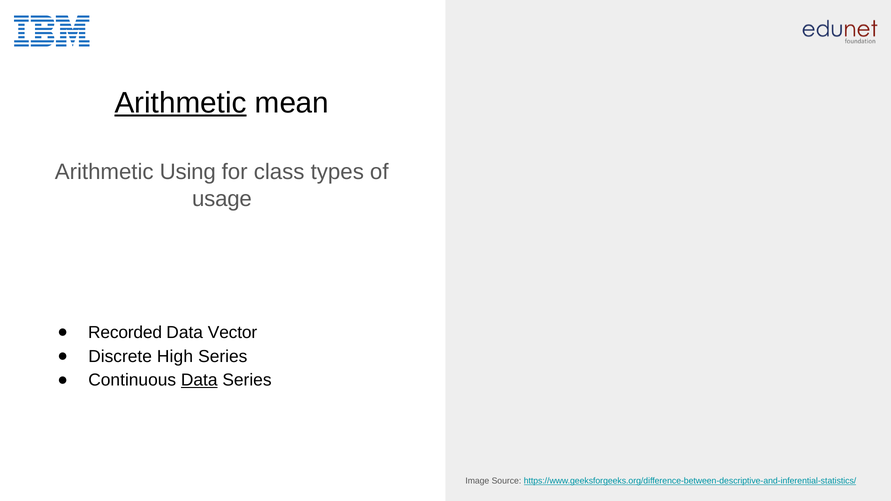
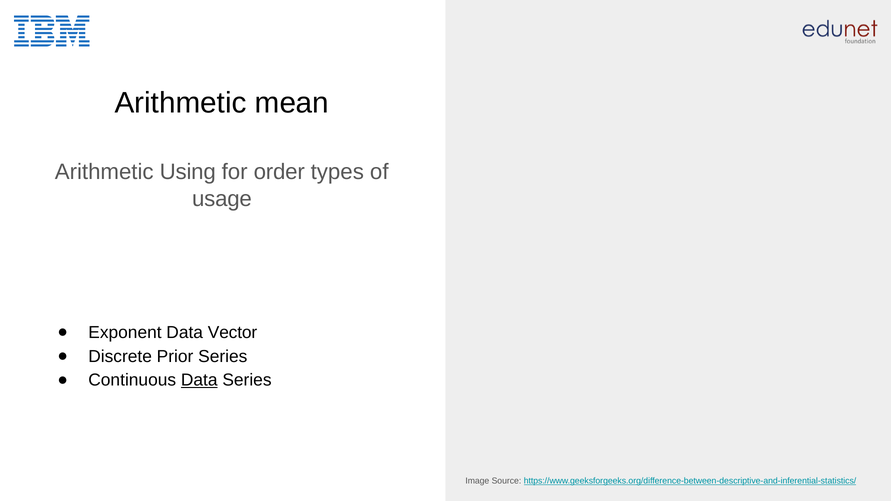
Arithmetic at (181, 103) underline: present -> none
class: class -> order
Recorded: Recorded -> Exponent
High: High -> Prior
